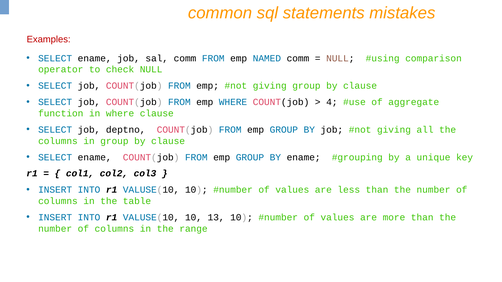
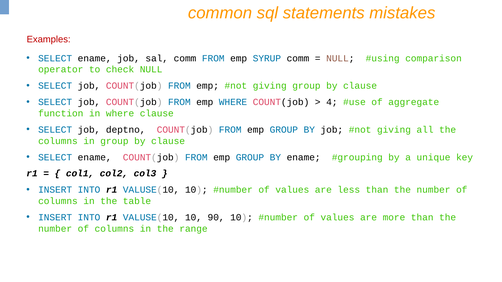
NAMED: NAMED -> SYRUP
13: 13 -> 90
